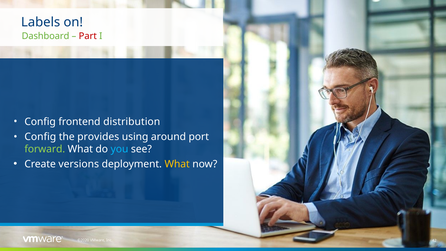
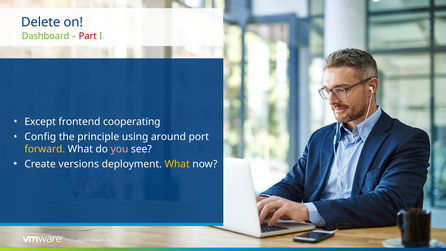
Labels: Labels -> Delete
Config at (40, 122): Config -> Except
distribution: distribution -> cooperating
provides: provides -> principle
forward colour: light green -> yellow
you colour: light blue -> pink
